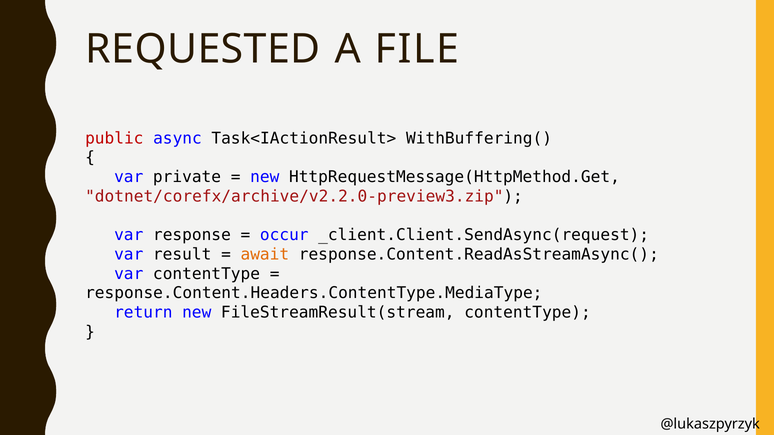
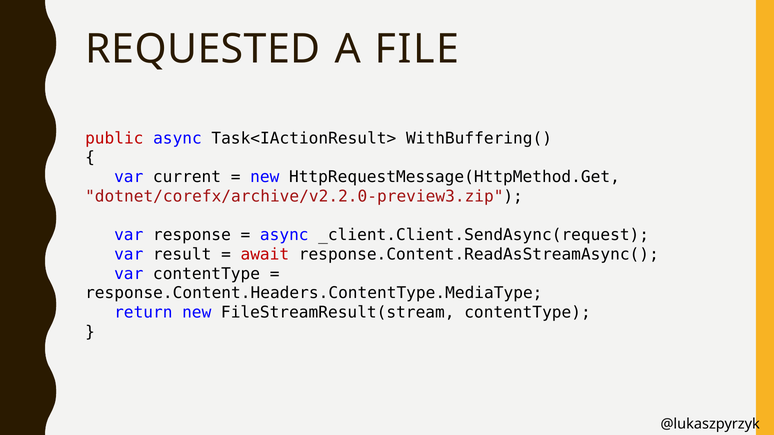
private: private -> current
occur at (284, 235): occur -> async
await colour: orange -> red
